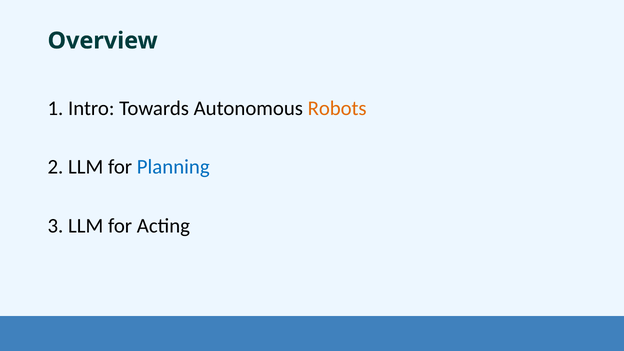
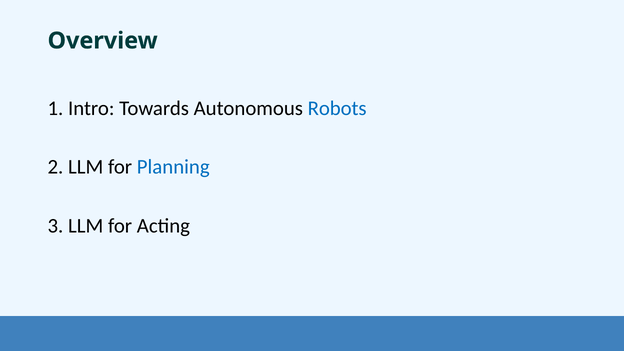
Robots colour: orange -> blue
